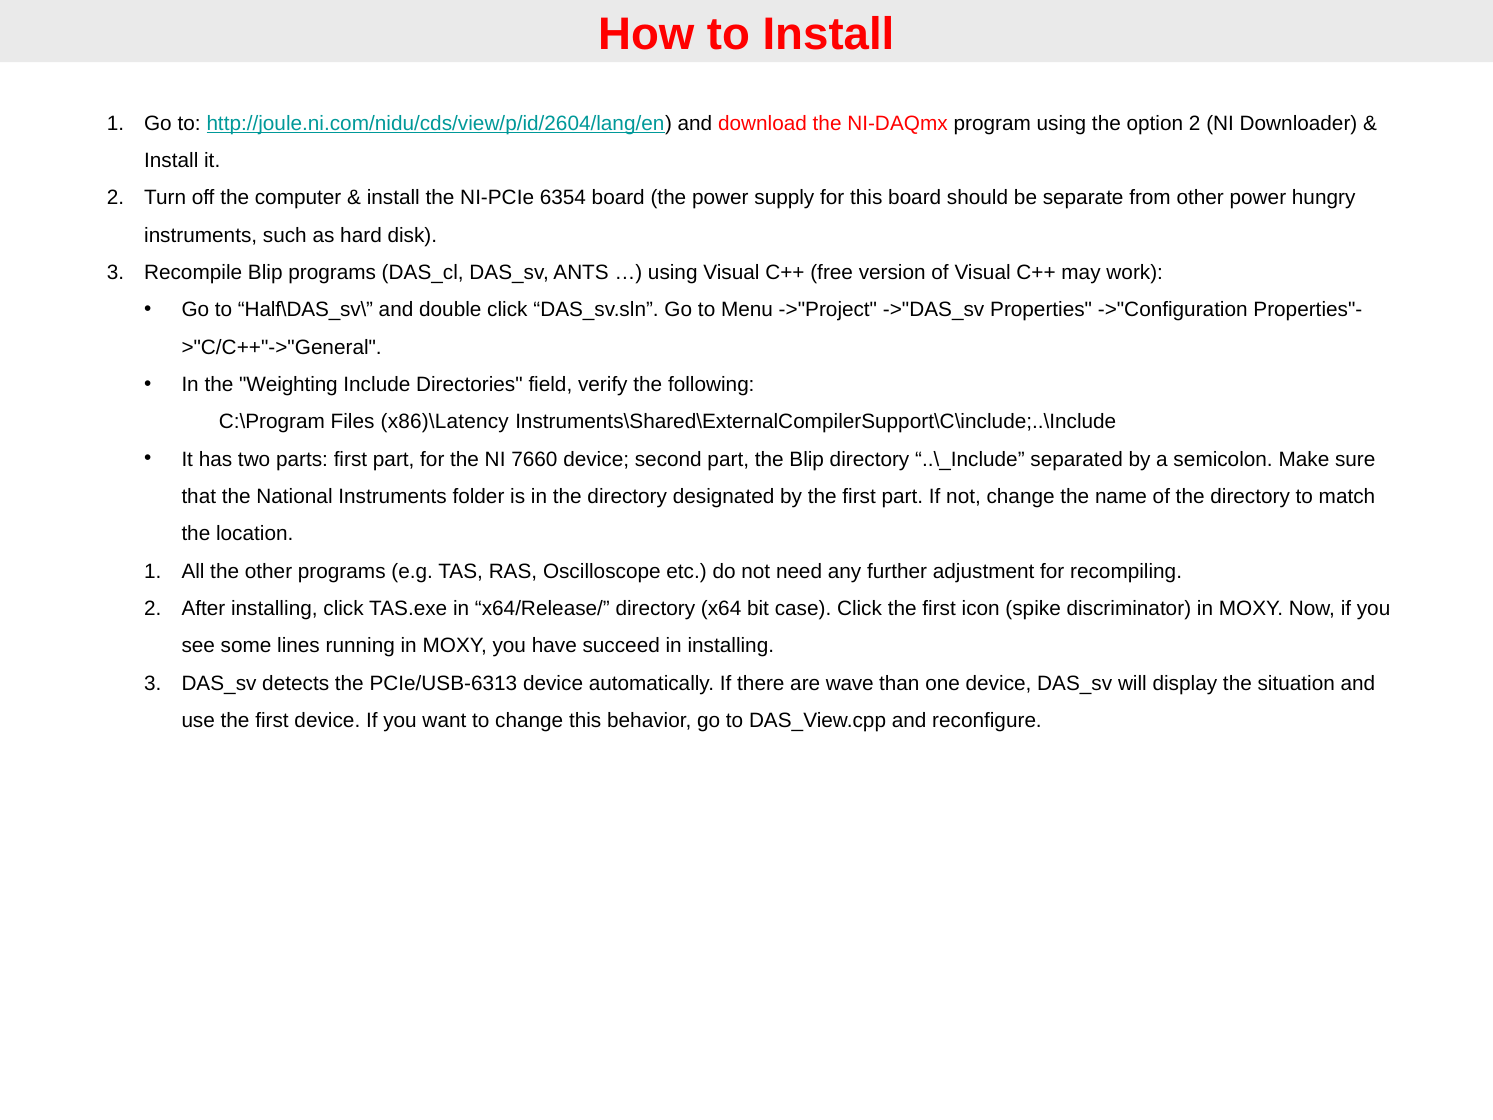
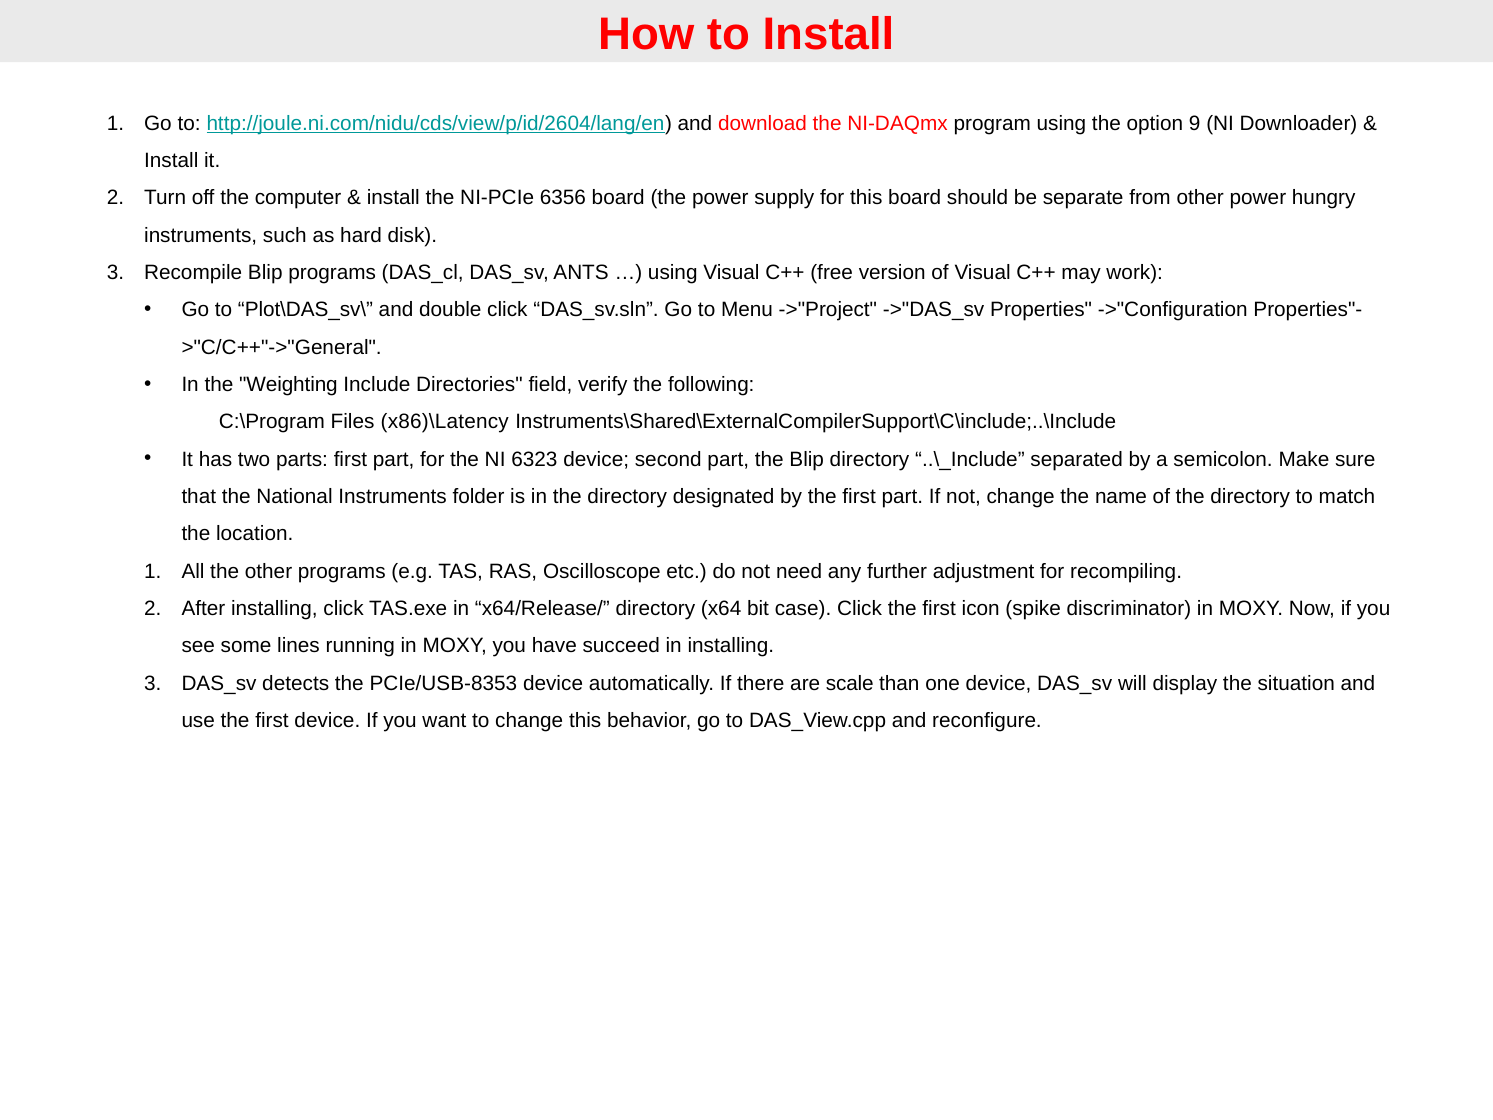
option 2: 2 -> 9
6354: 6354 -> 6356
Half\DAS_sv\: Half\DAS_sv\ -> Plot\DAS_sv\
7660: 7660 -> 6323
PCIe/USB-6313: PCIe/USB-6313 -> PCIe/USB-8353
wave: wave -> scale
